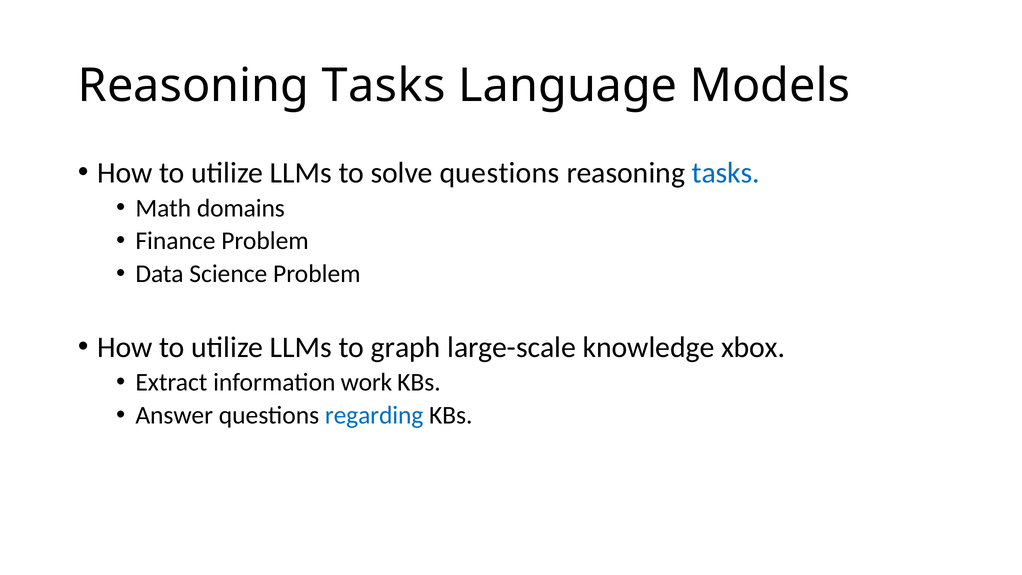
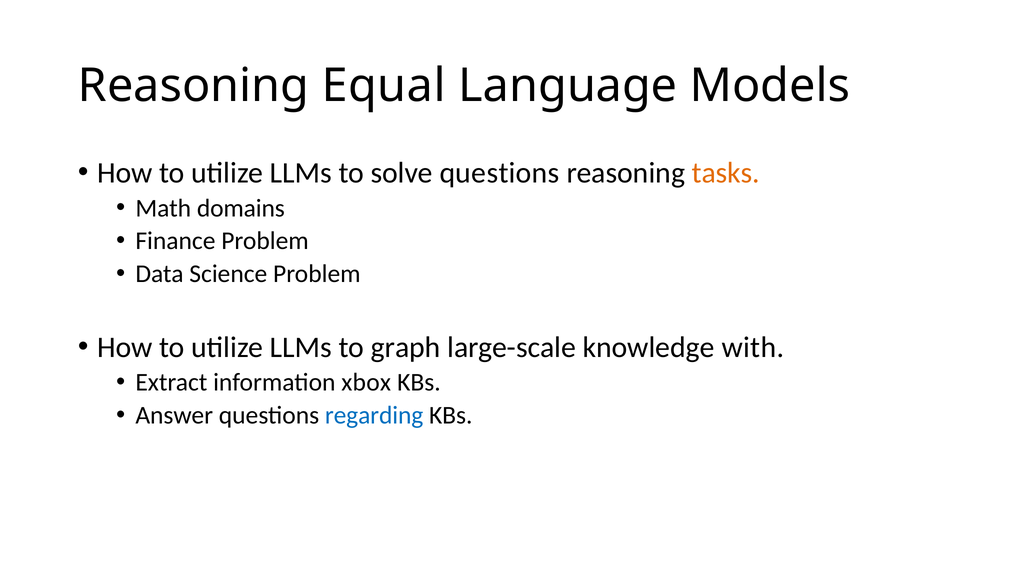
Tasks at (384, 86): Tasks -> Equal
tasks at (726, 173) colour: blue -> orange
xbox: xbox -> with
work: work -> xbox
